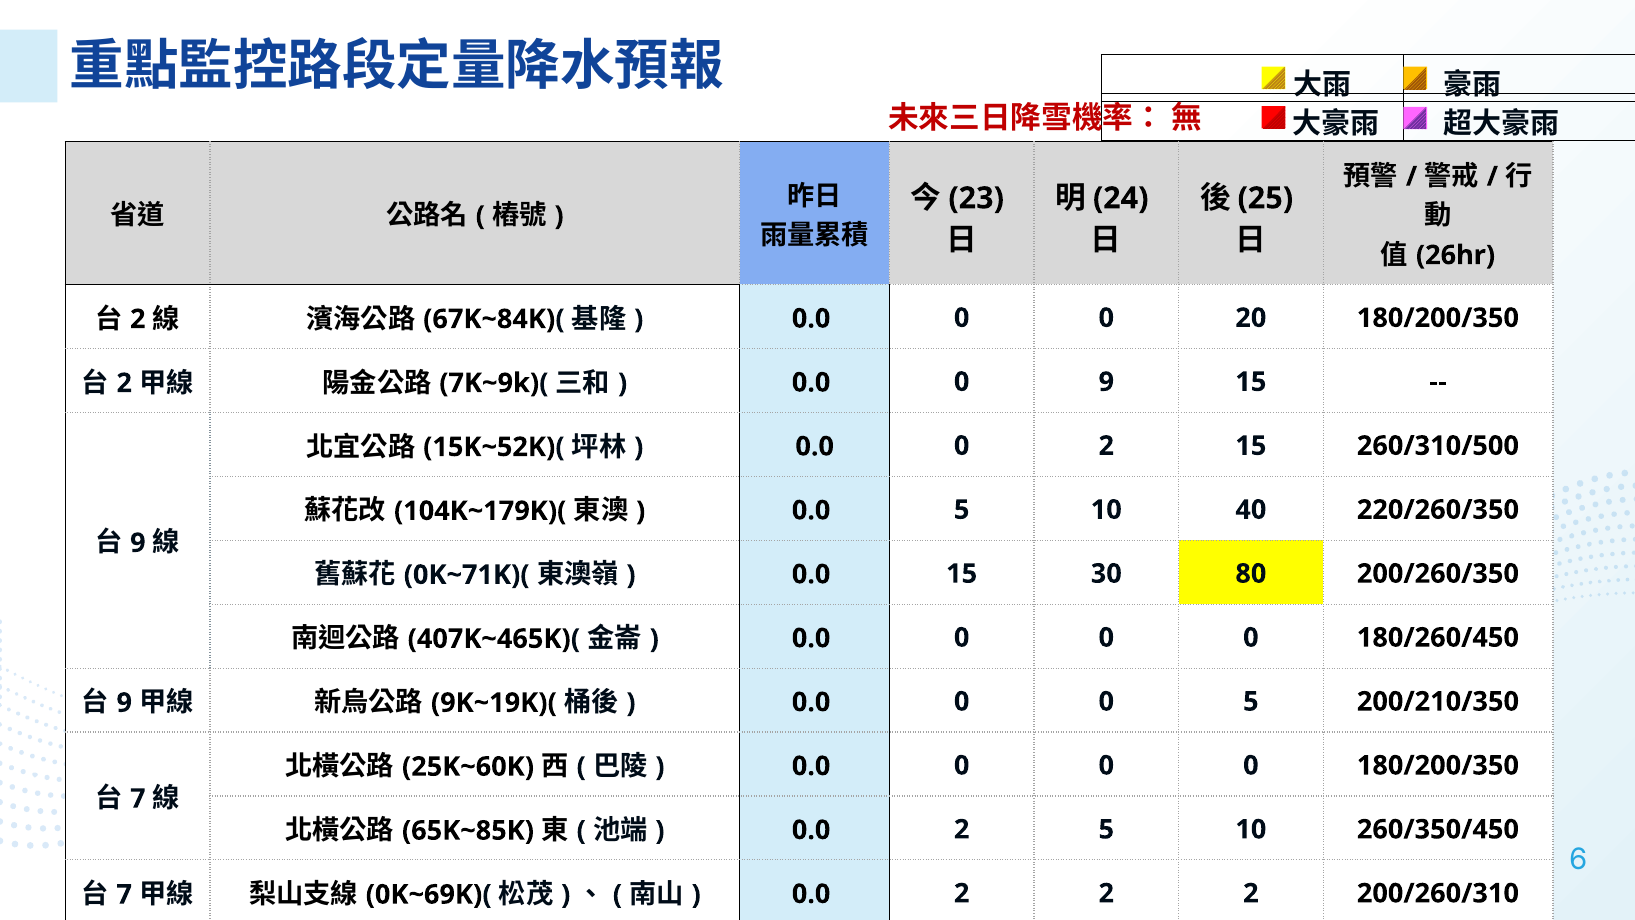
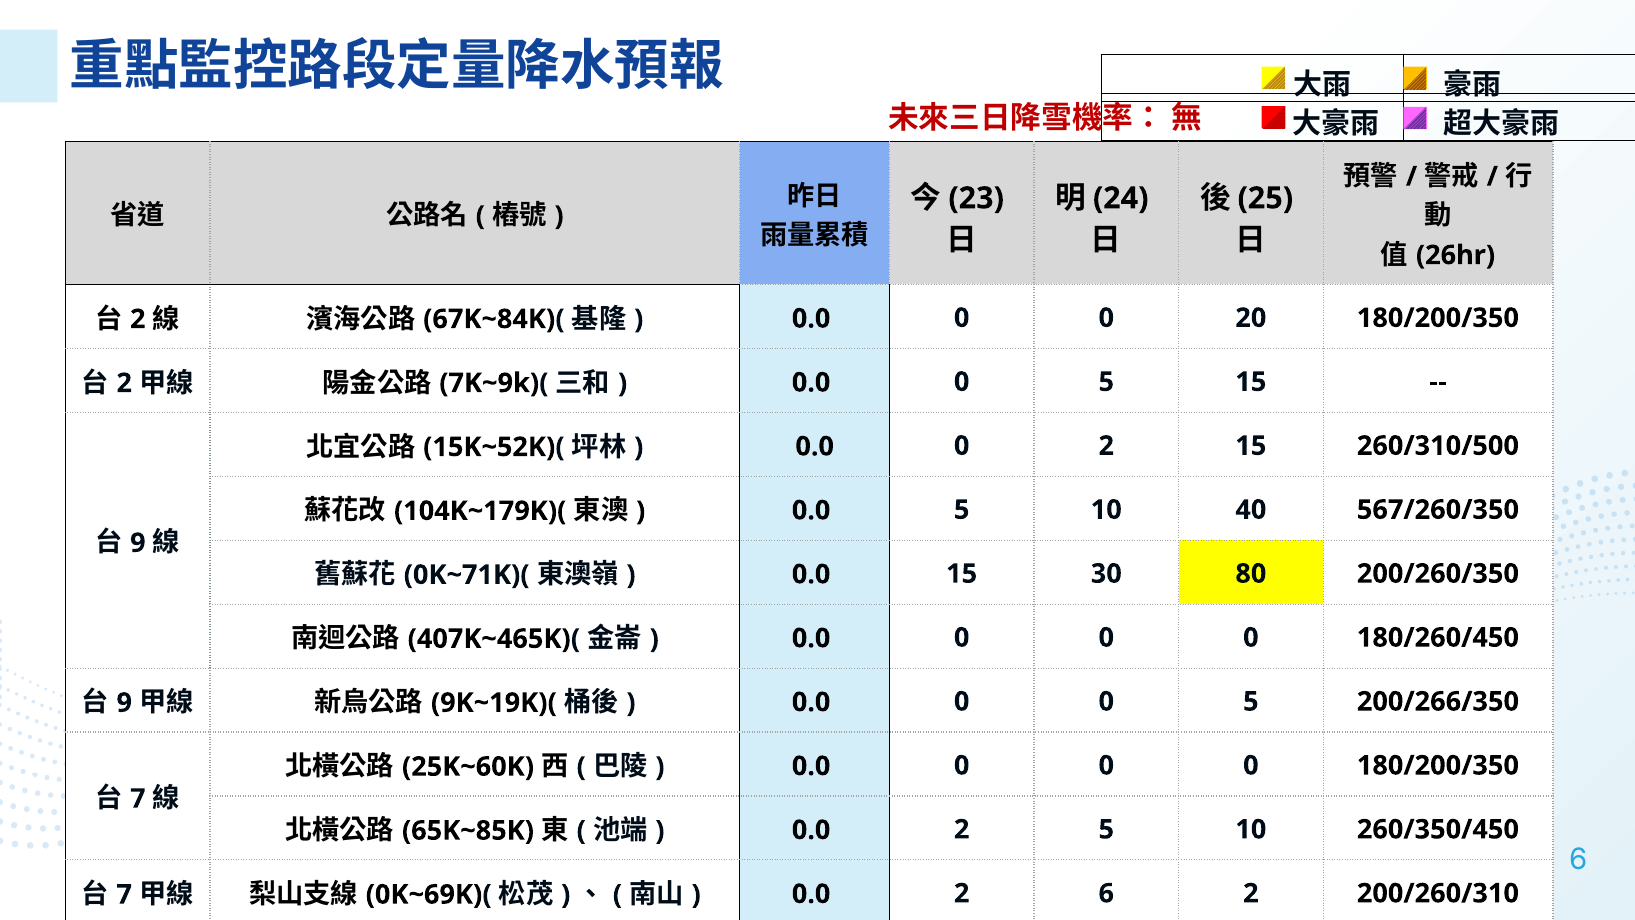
0.0 0 9: 9 -> 5
220/260/350: 220/260/350 -> 567/260/350
200/210/350: 200/210/350 -> 200/266/350
0.0 2 2: 2 -> 6
